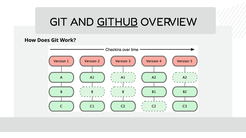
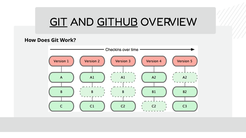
GIT at (59, 22) underline: none -> present
